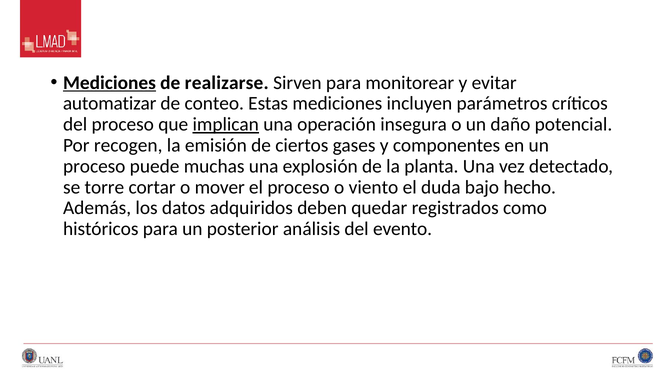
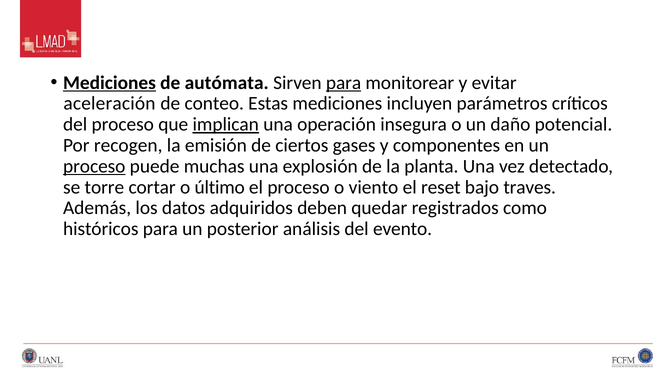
realizarse: realizarse -> autómata
para at (344, 83) underline: none -> present
automatizar: automatizar -> aceleración
proceso at (94, 166) underline: none -> present
mover: mover -> último
duda: duda -> reset
hecho: hecho -> traves
